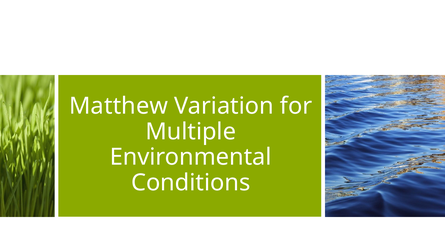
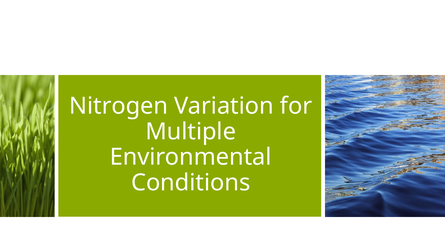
Matthew: Matthew -> Nitrogen
